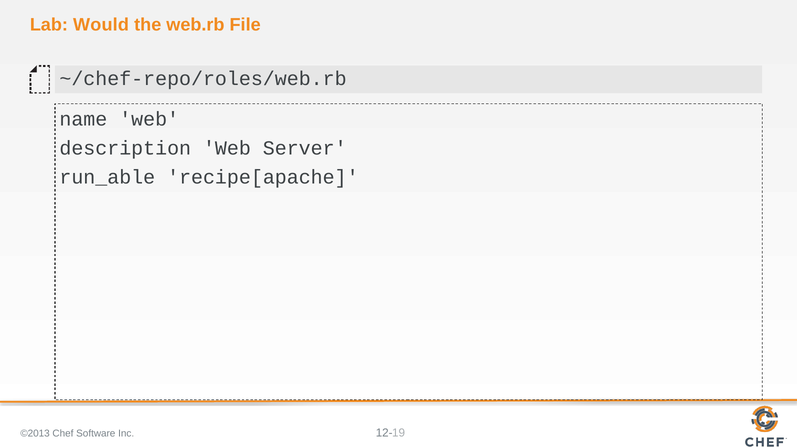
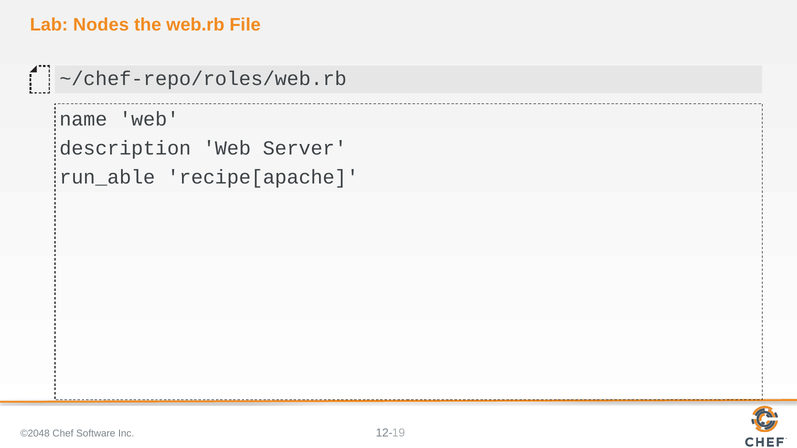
Would: Would -> Nodes
©2013: ©2013 -> ©2048
